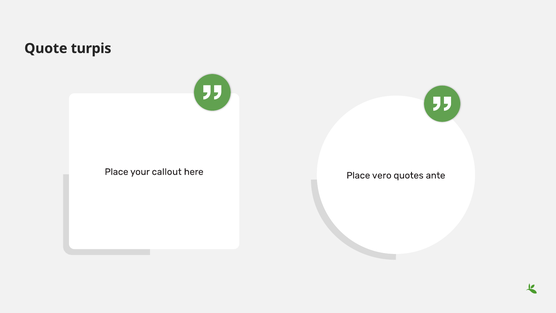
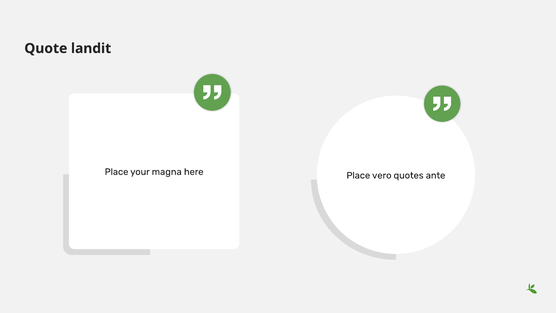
turpis: turpis -> landit
callout: callout -> magna
